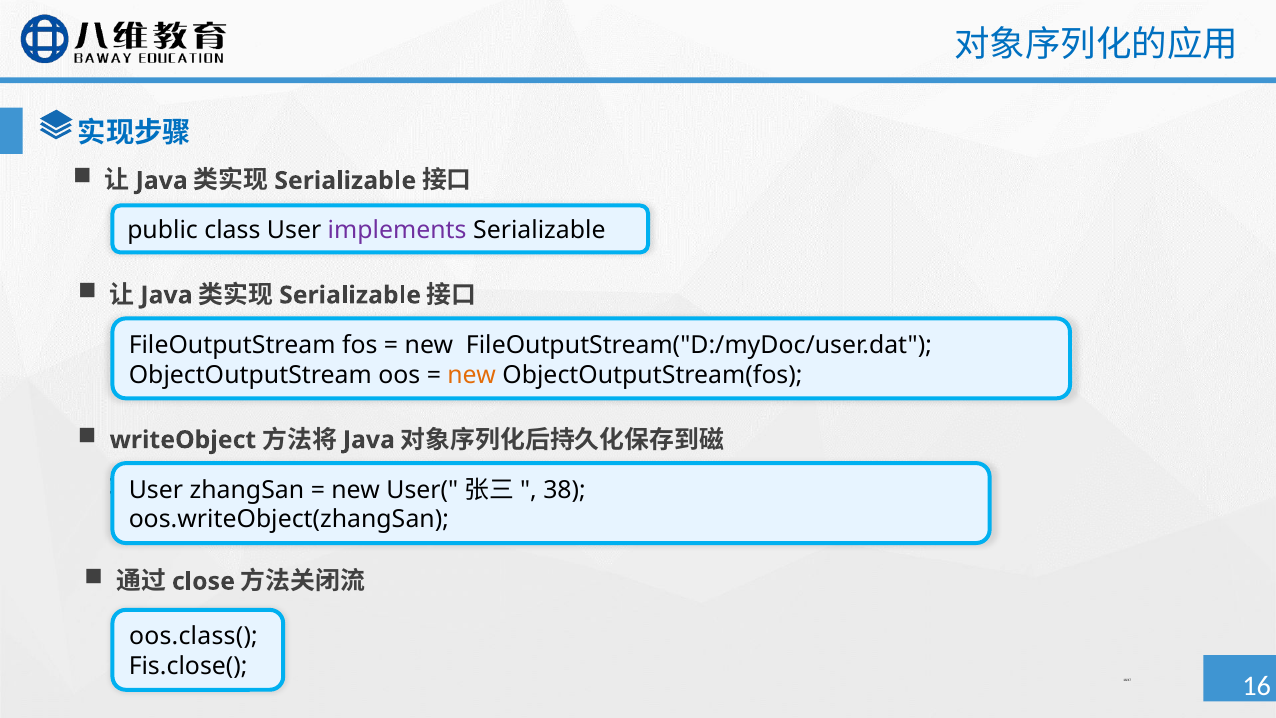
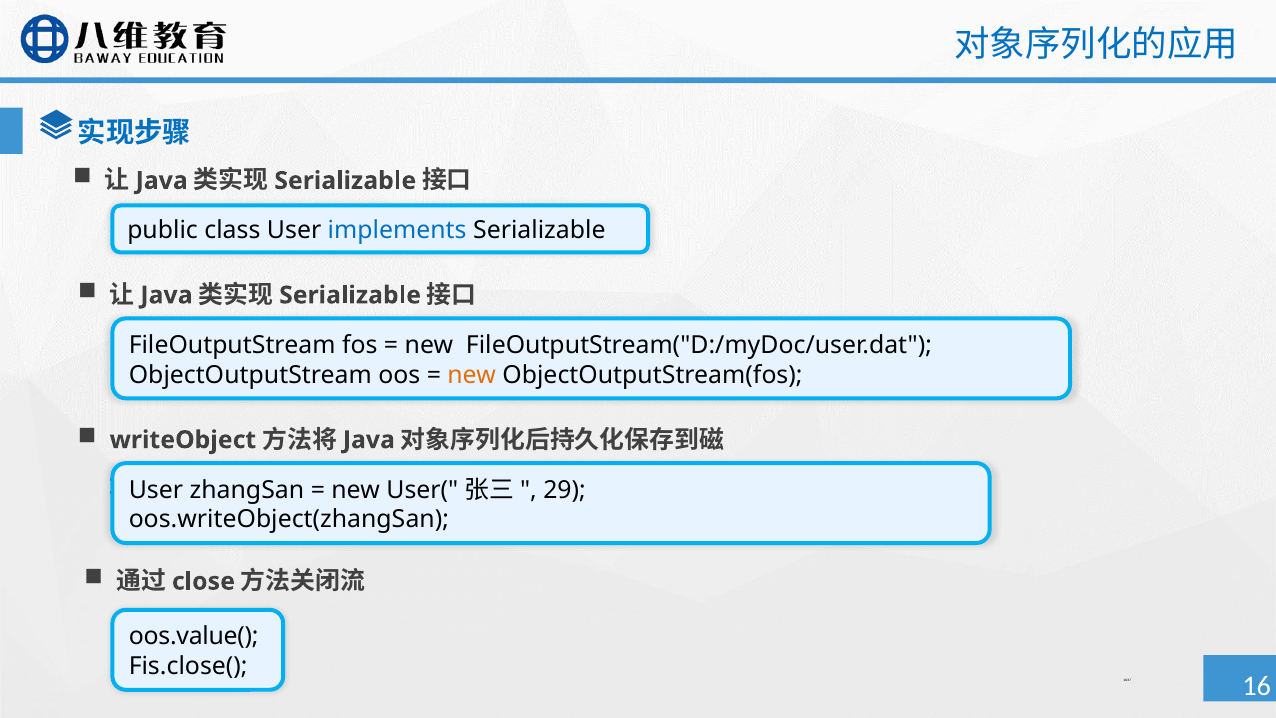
implements colour: purple -> blue
38: 38 -> 29
oos.class(: oos.class( -> oos.value(
